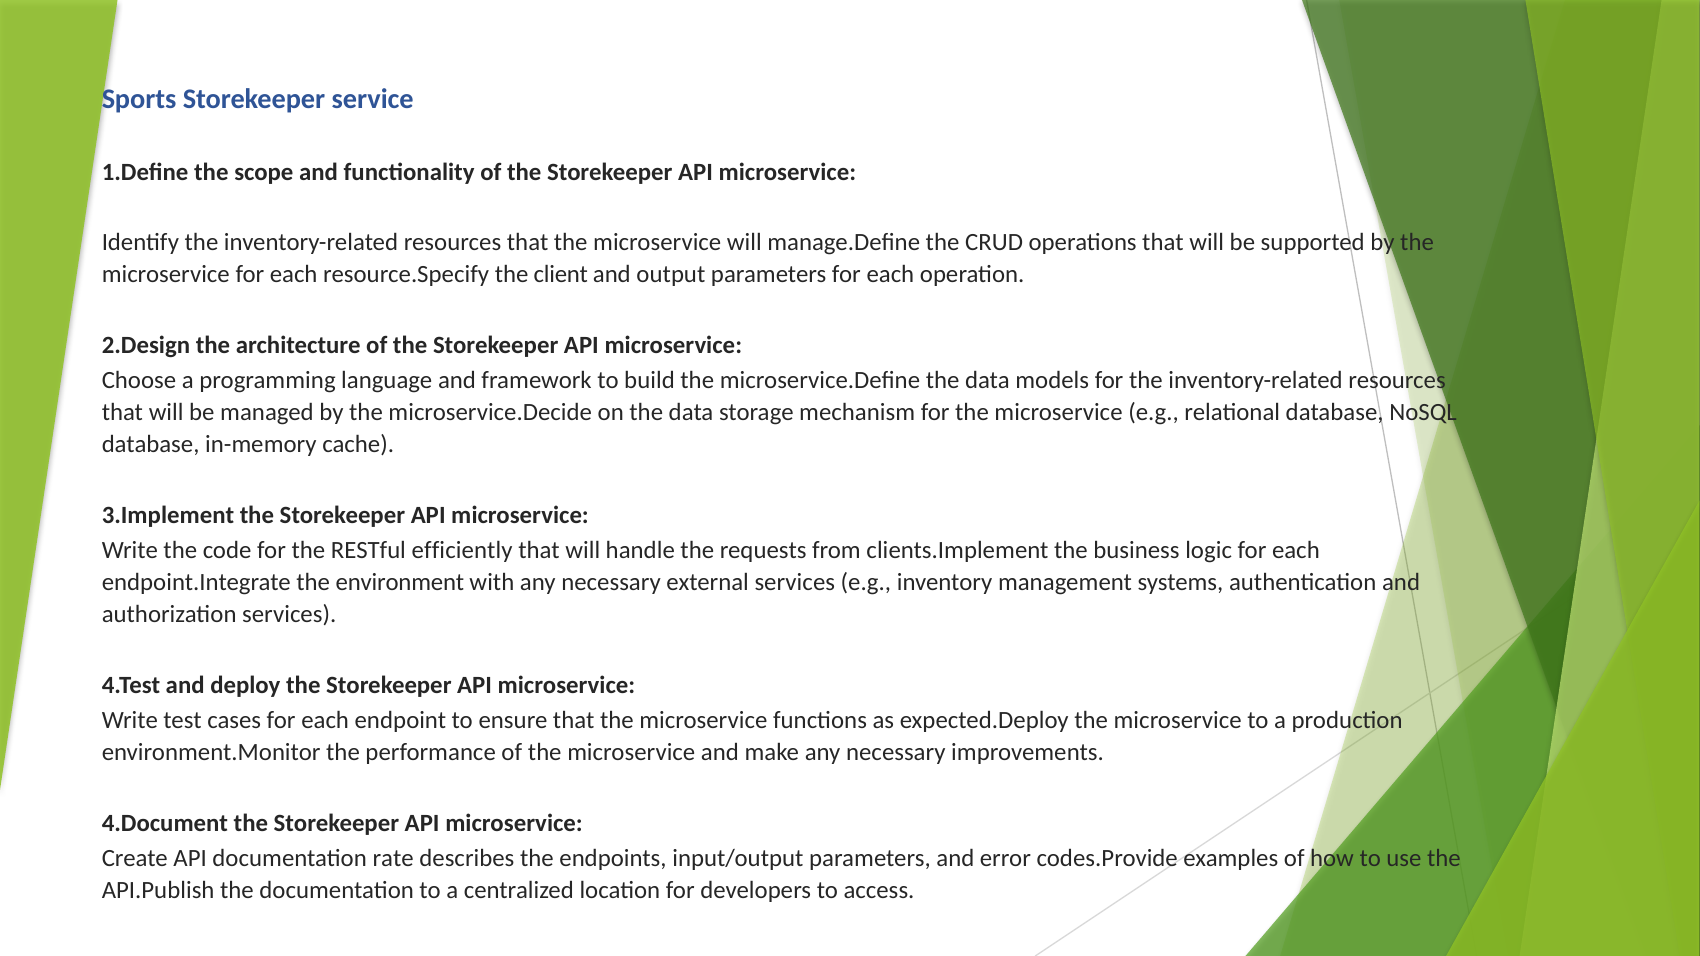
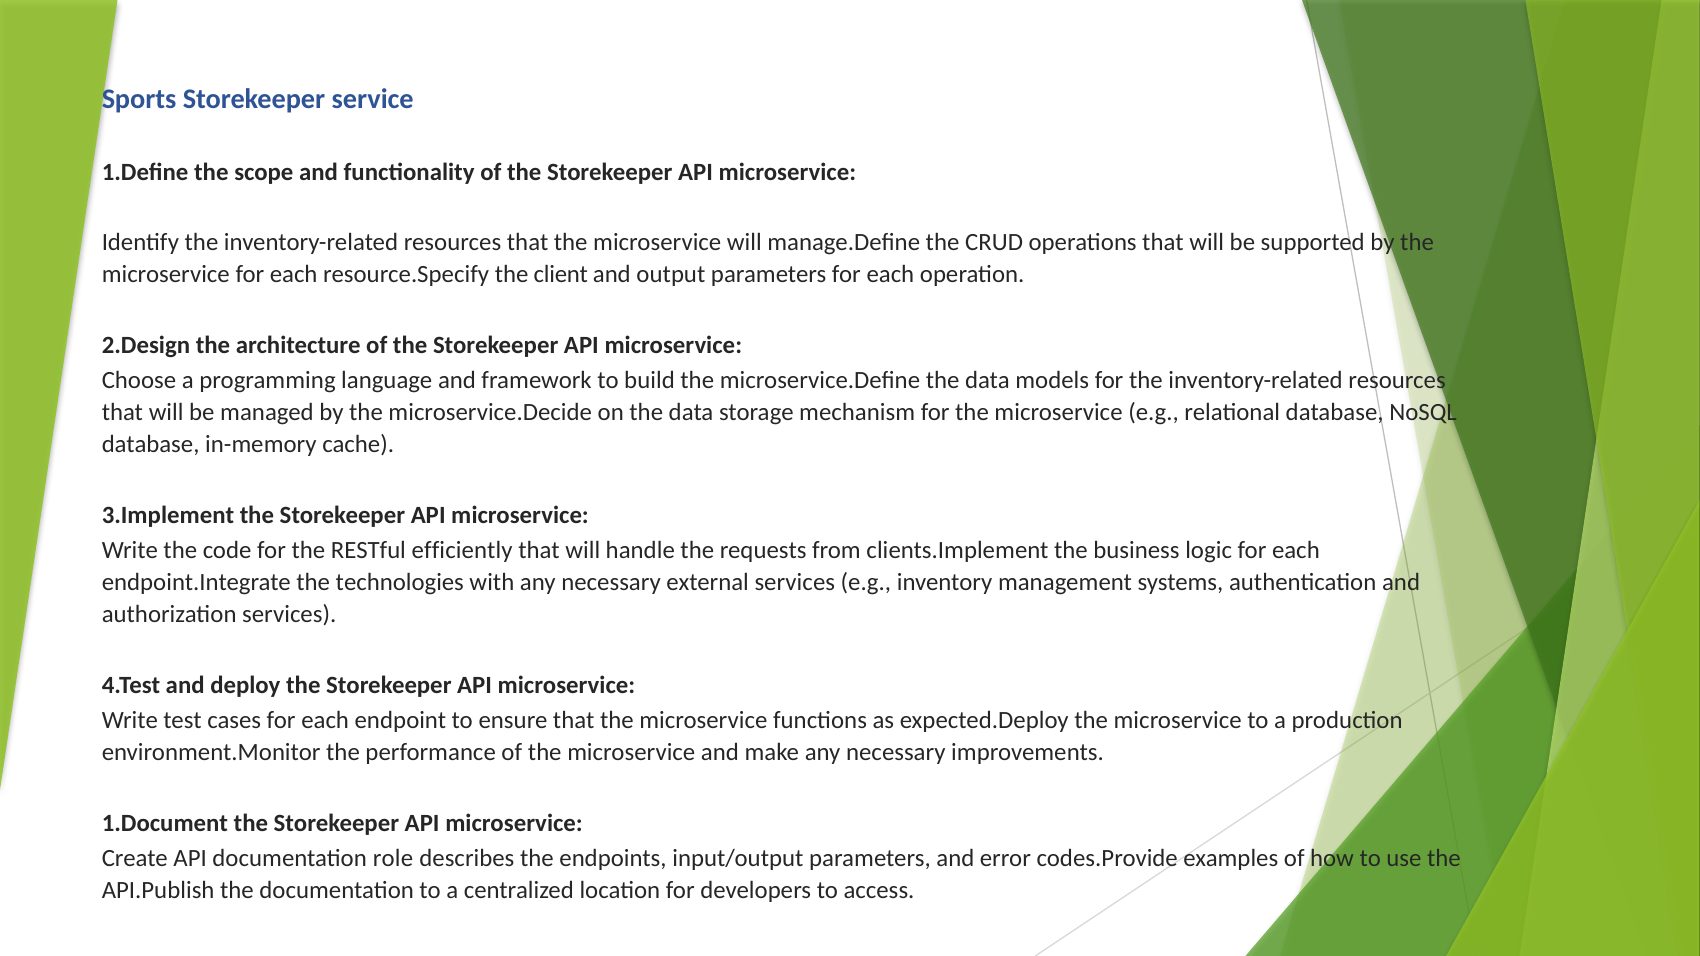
environment: environment -> technologies
4.Document: 4.Document -> 1.Document
rate: rate -> role
